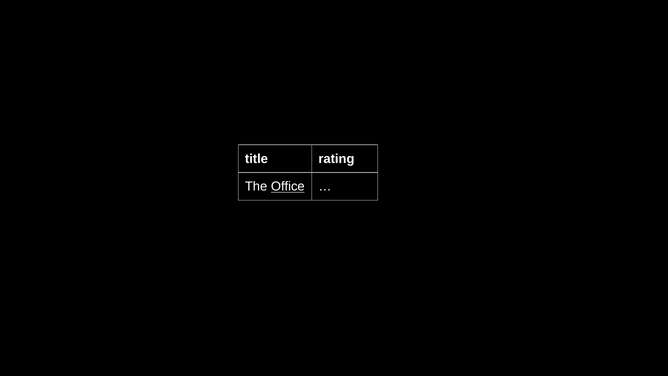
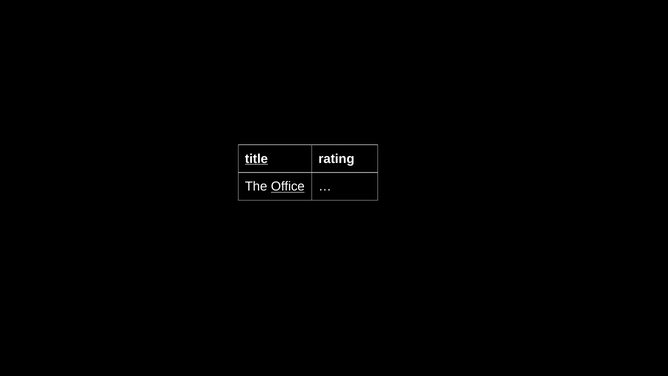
title underline: none -> present
